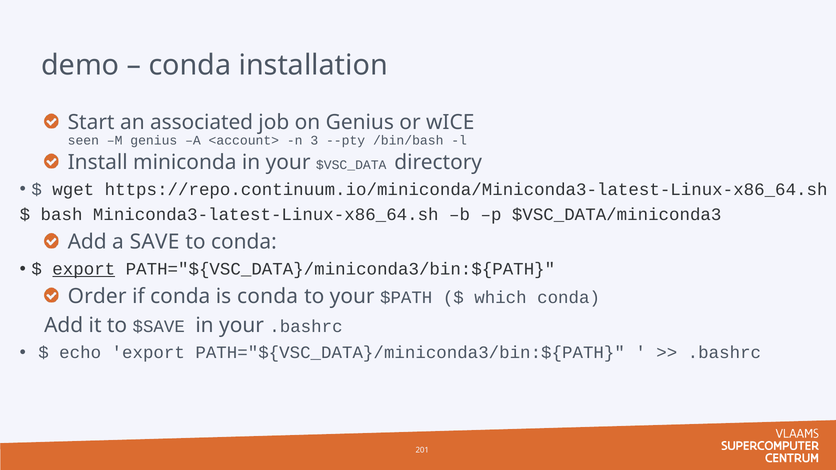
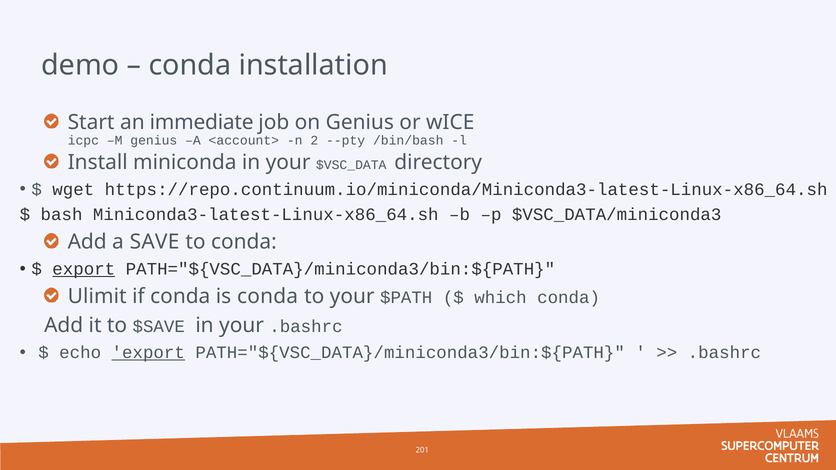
associated: associated -> immediate
seen: seen -> icpc
3: 3 -> 2
Order: Order -> Ulimit
export at (148, 353) underline: none -> present
